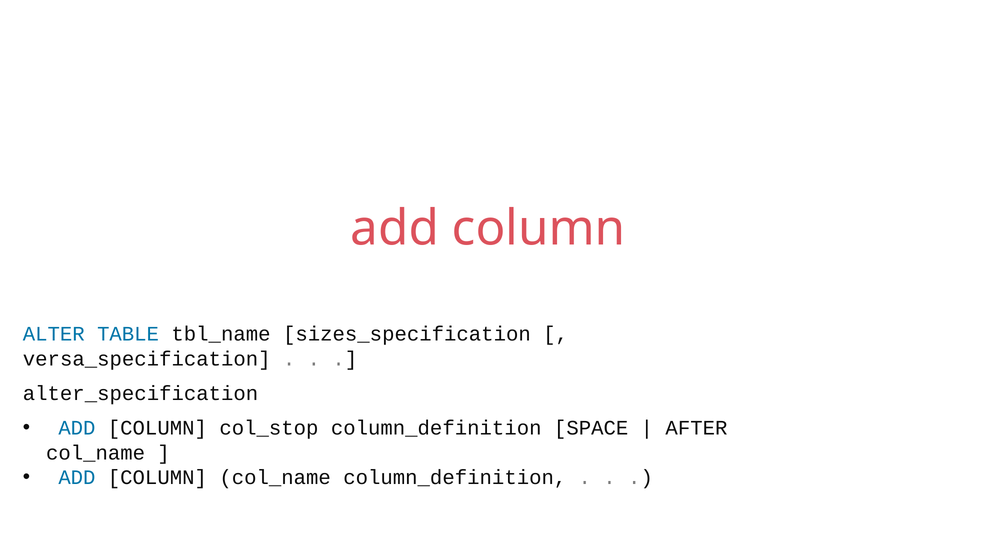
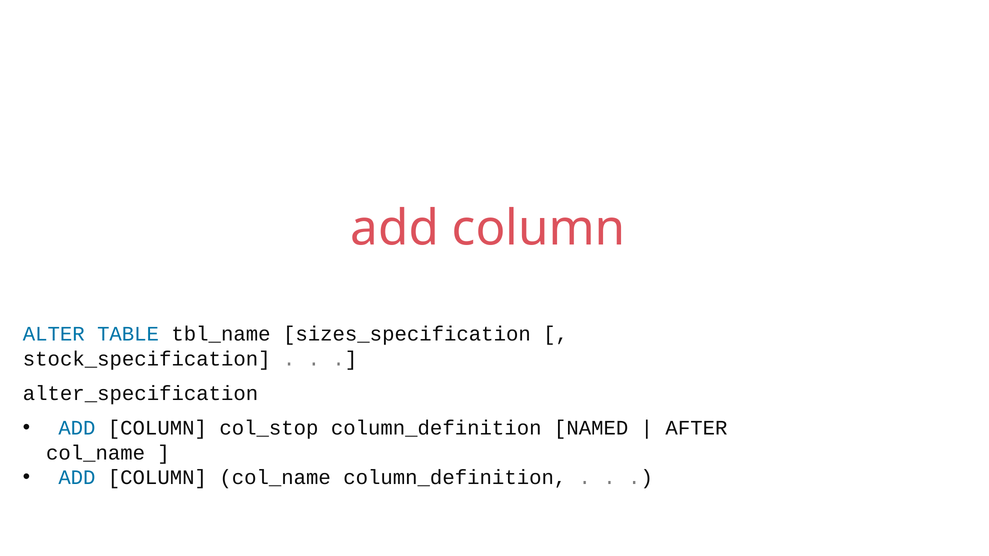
versa_specification: versa_specification -> stock_specification
SPACE: SPACE -> NAMED
